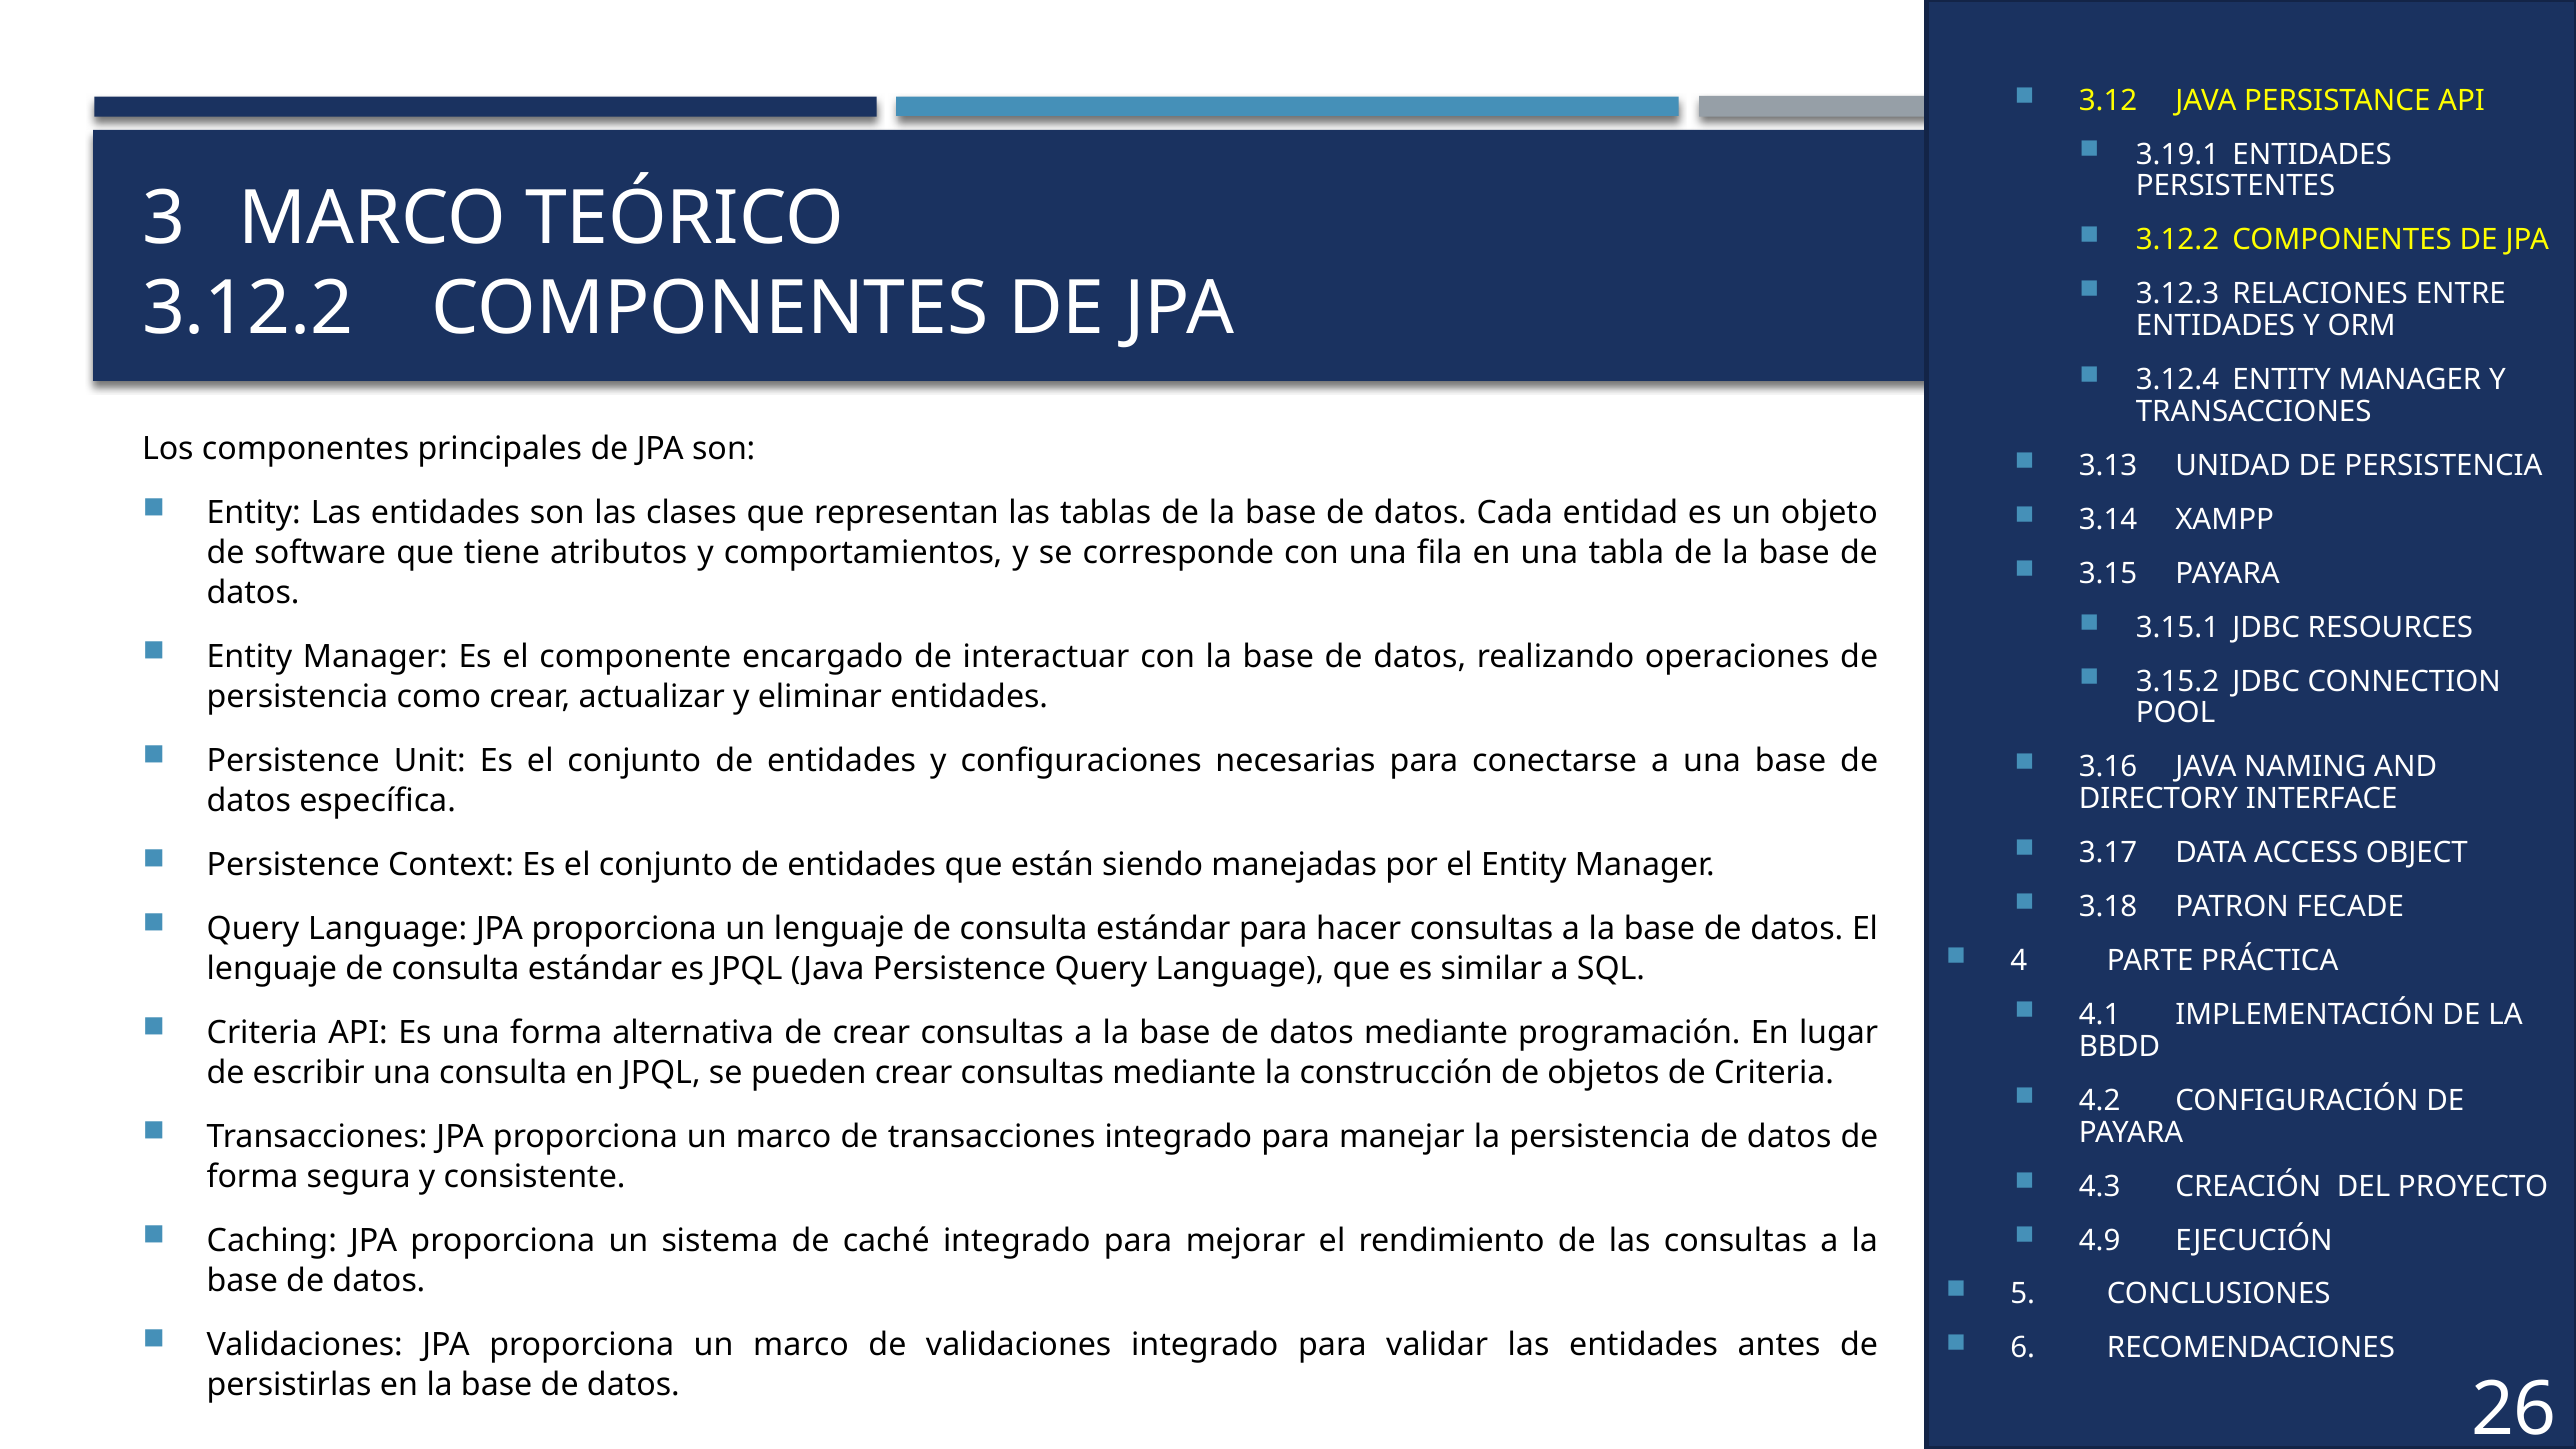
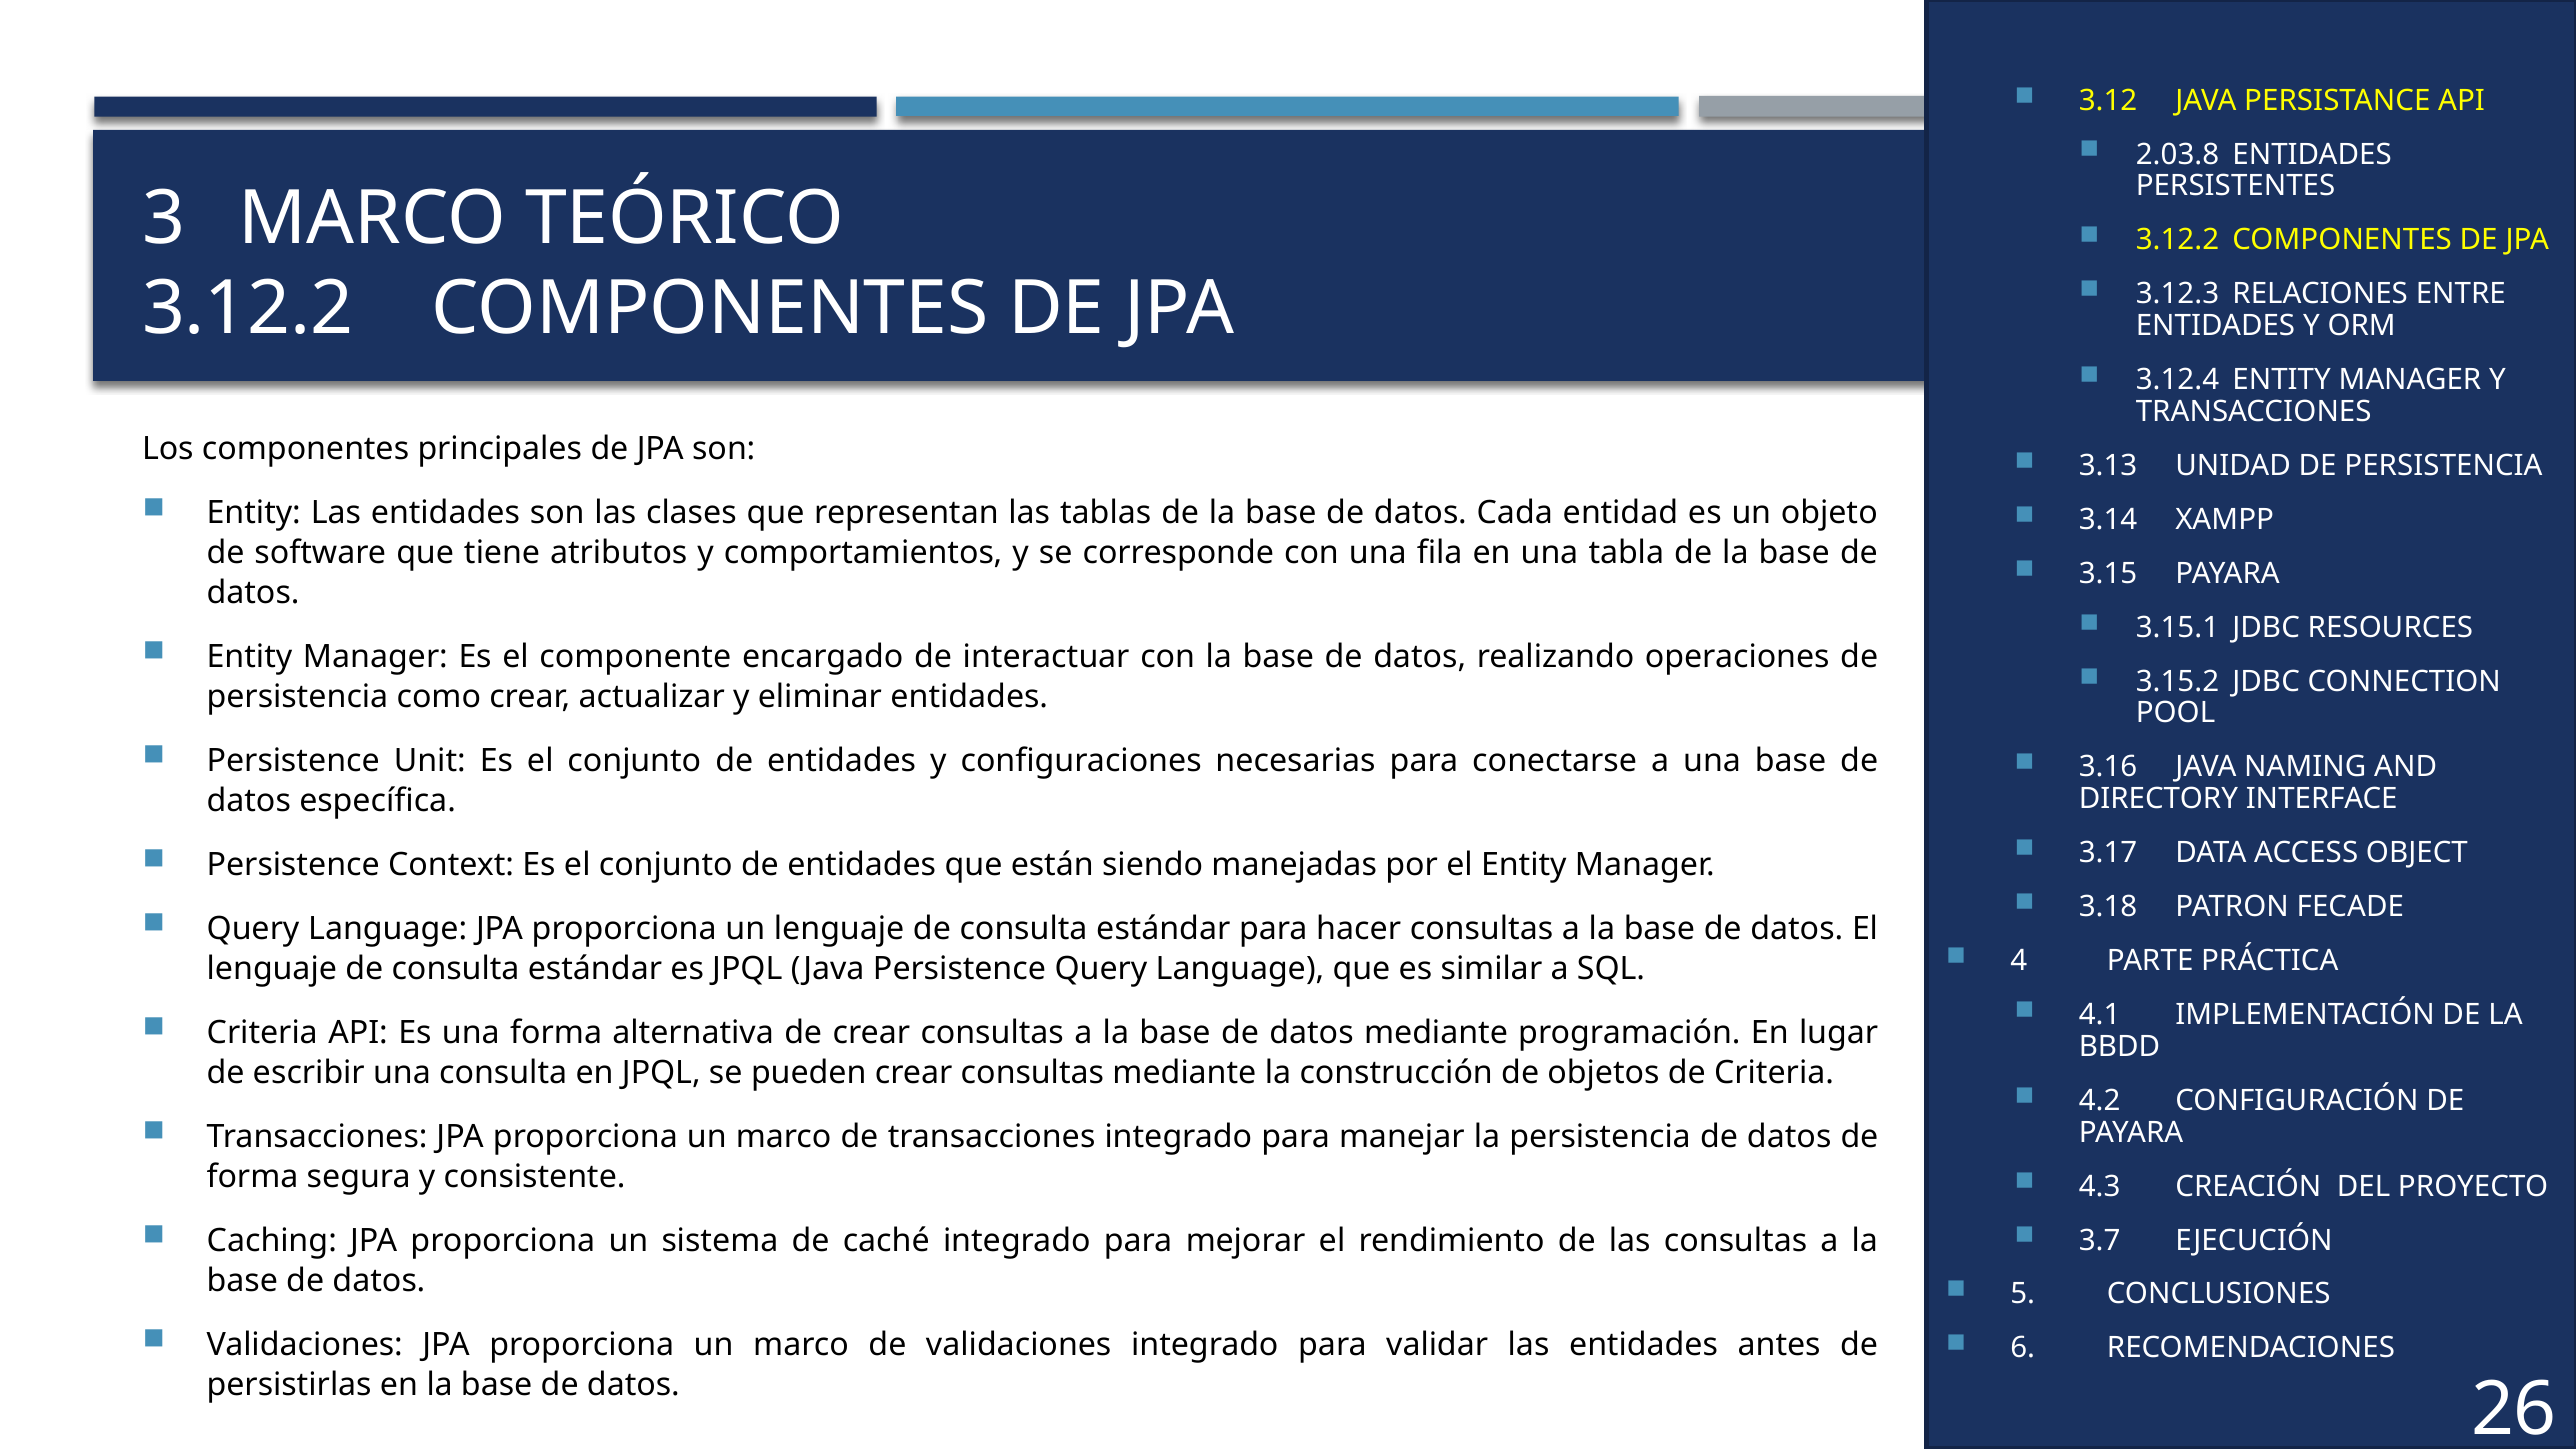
3.19.1: 3.19.1 -> 2.03.8
4.9: 4.9 -> 3.7
